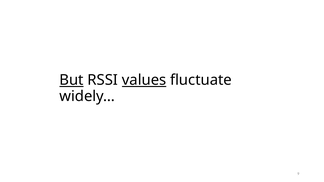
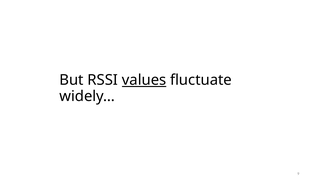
But underline: present -> none
